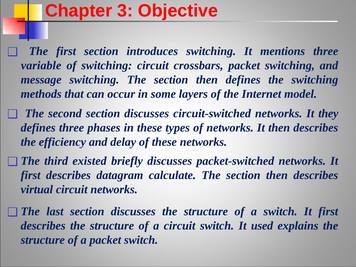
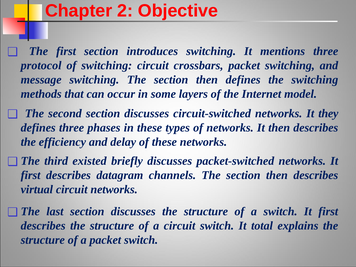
3: 3 -> 2
variable: variable -> protocol
calculate: calculate -> channels
used: used -> total
